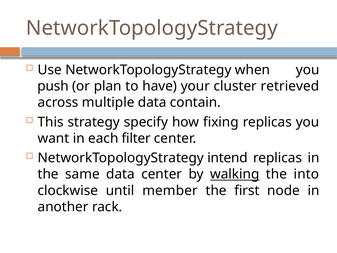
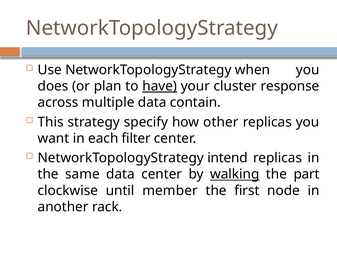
push: push -> does
have underline: none -> present
retrieved: retrieved -> response
fixing: fixing -> other
into: into -> part
